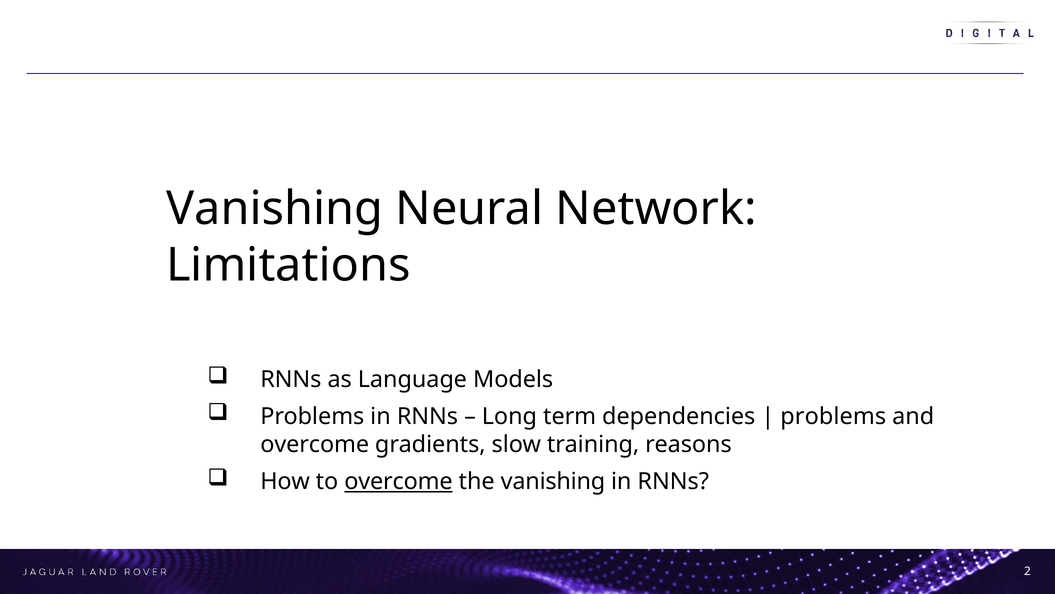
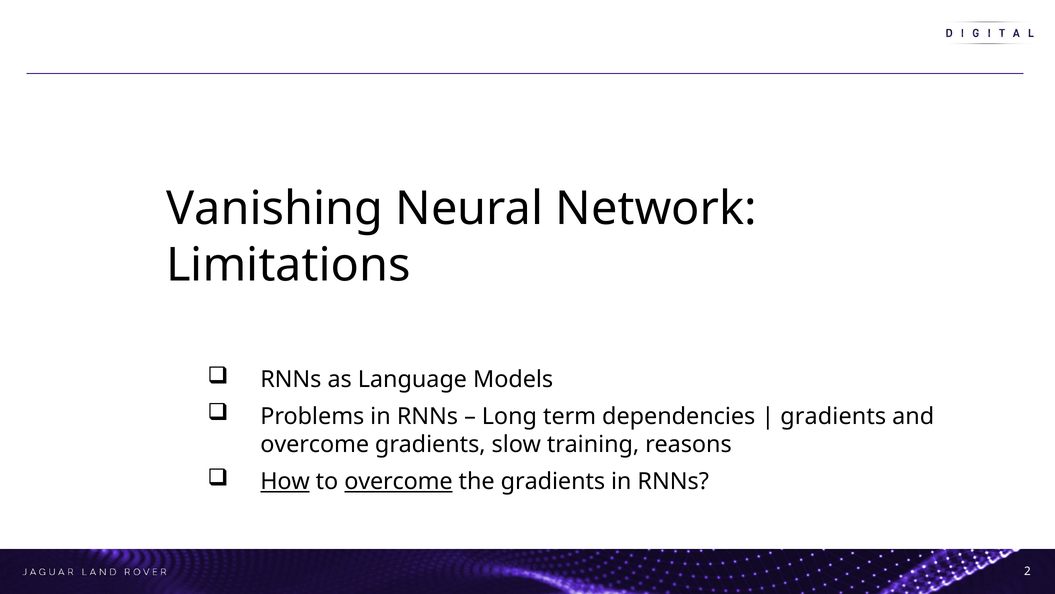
problems at (833, 416): problems -> gradients
How underline: none -> present
the vanishing: vanishing -> gradients
